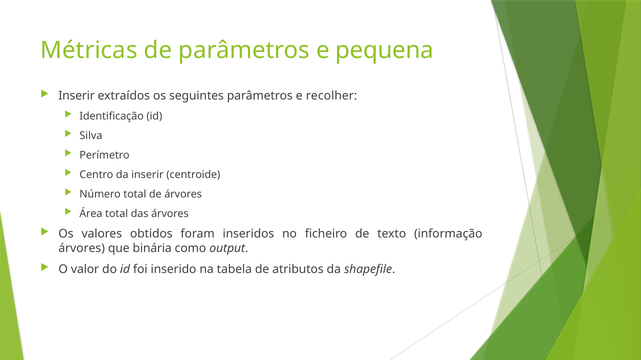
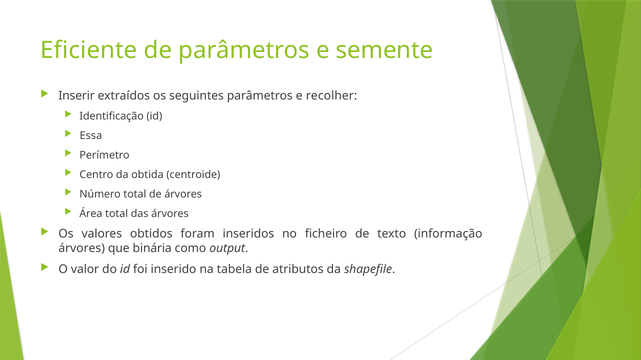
Métricas: Métricas -> Eficiente
pequena: pequena -> semente
Silva: Silva -> Essa
da inserir: inserir -> obtida
